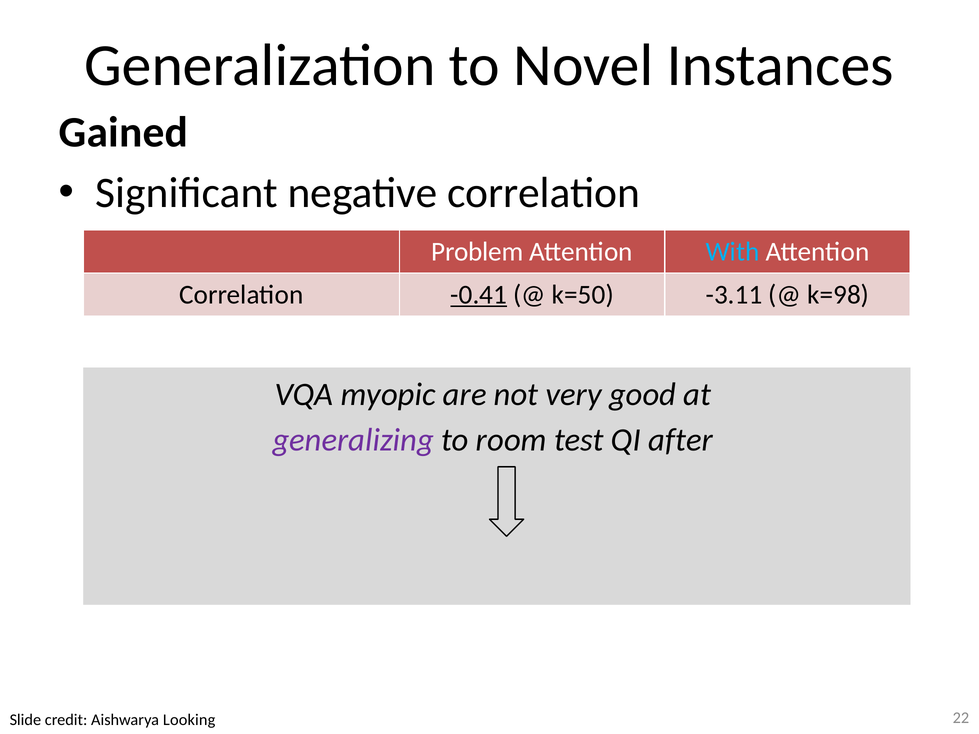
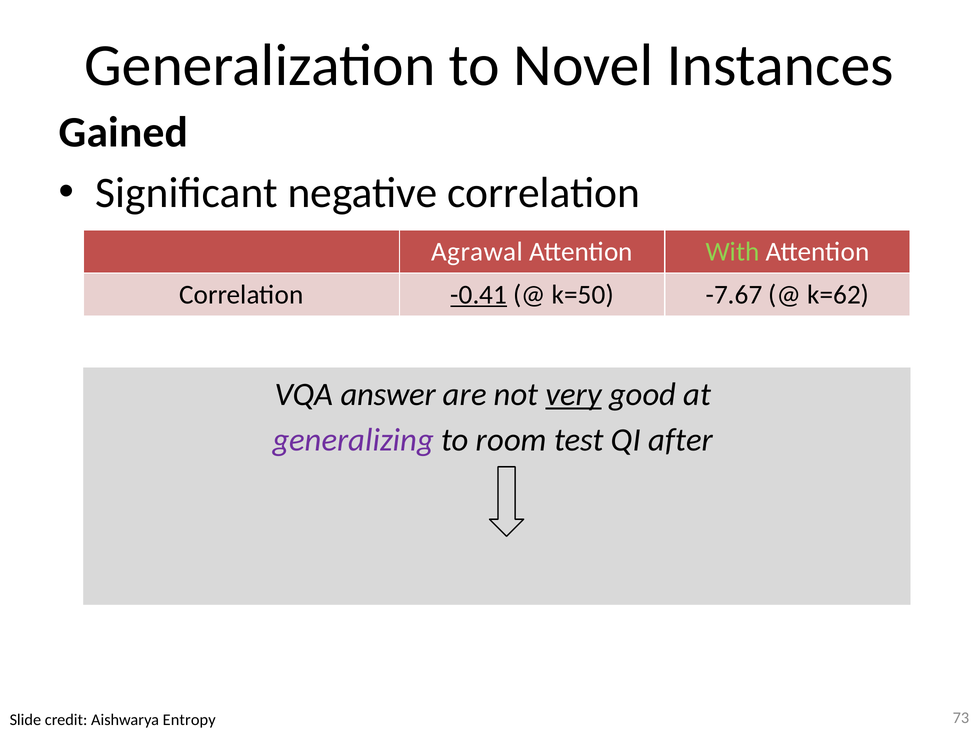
Problem: Problem -> Agrawal
With colour: light blue -> light green
-3.11: -3.11 -> -7.67
k=98: k=98 -> k=62
VQA myopic: myopic -> answer
very underline: none -> present
Looking: Looking -> Entropy
22: 22 -> 73
